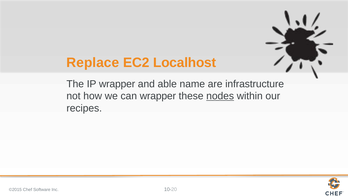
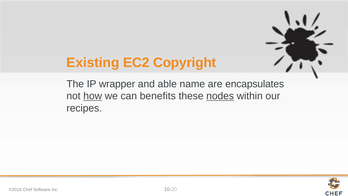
Replace: Replace -> Existing
Localhost: Localhost -> Copyright
infrastructure: infrastructure -> encapsulates
how underline: none -> present
can wrapper: wrapper -> benefits
